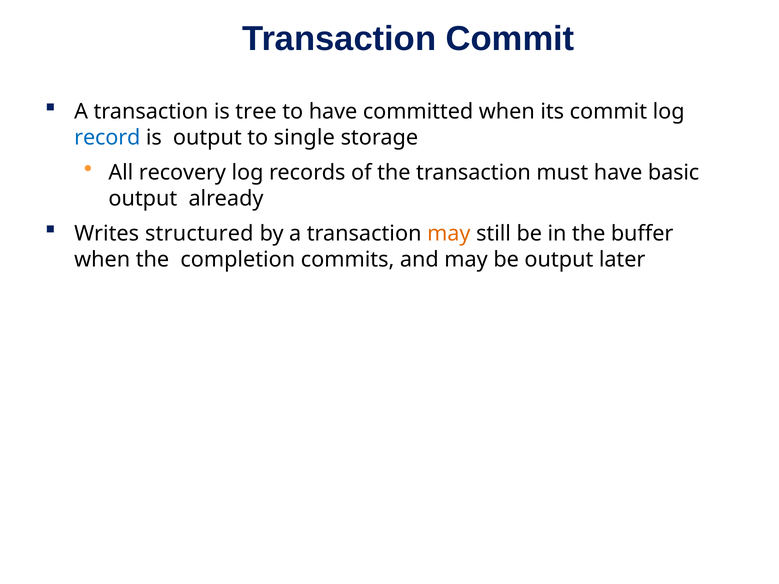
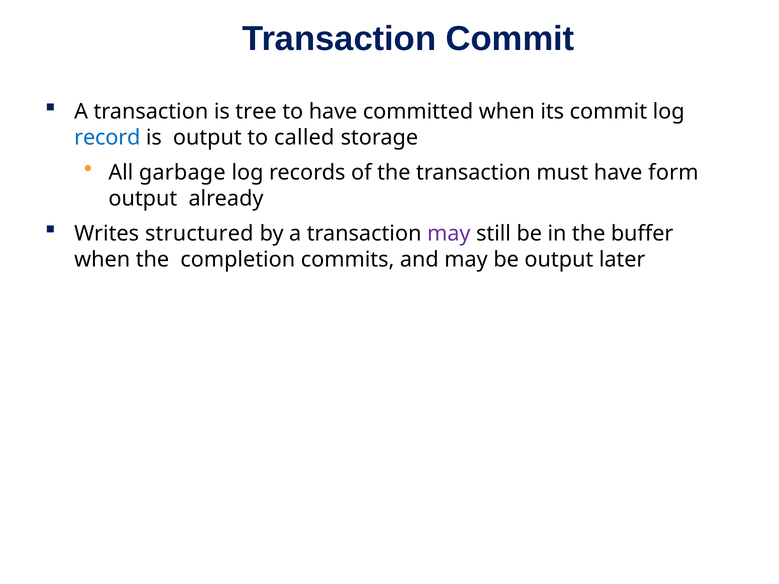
single: single -> called
recovery: recovery -> garbage
basic: basic -> form
may at (449, 234) colour: orange -> purple
